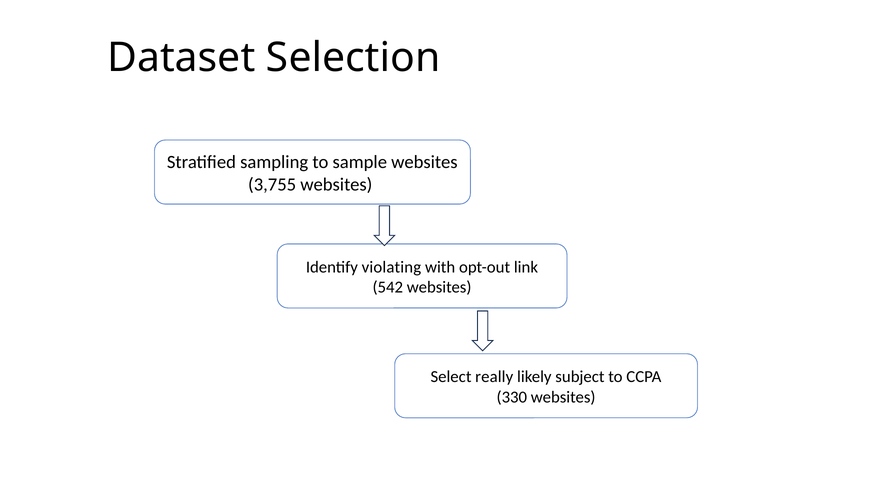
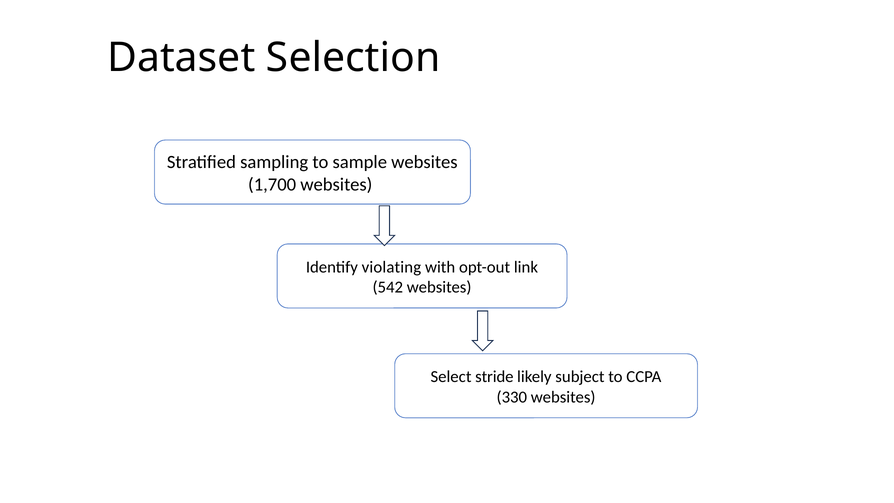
3,755: 3,755 -> 1,700
really: really -> stride
